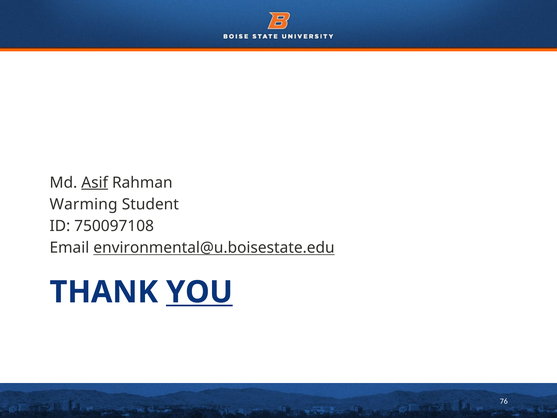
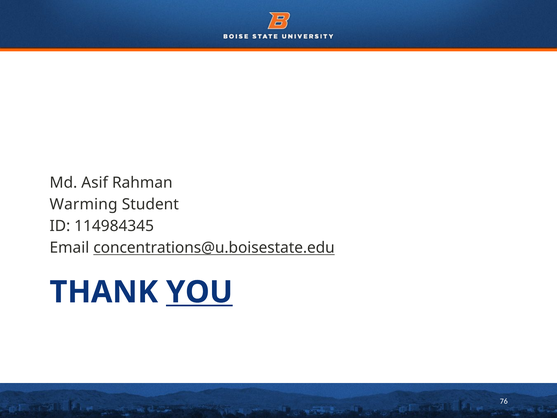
Asif underline: present -> none
750097108: 750097108 -> 114984345
environmental@u.boisestate.edu: environmental@u.boisestate.edu -> concentrations@u.boisestate.edu
